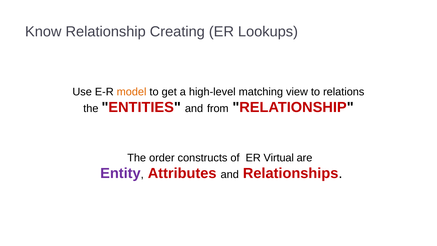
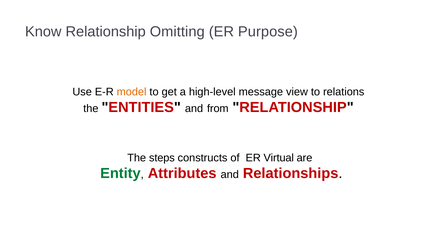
Creating: Creating -> Omitting
Lookups: Lookups -> Purpose
matching: matching -> message
order: order -> steps
Entity colour: purple -> green
